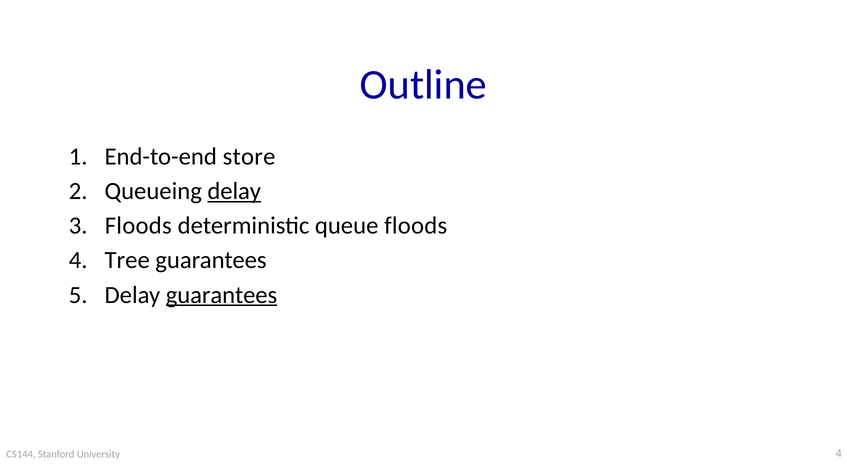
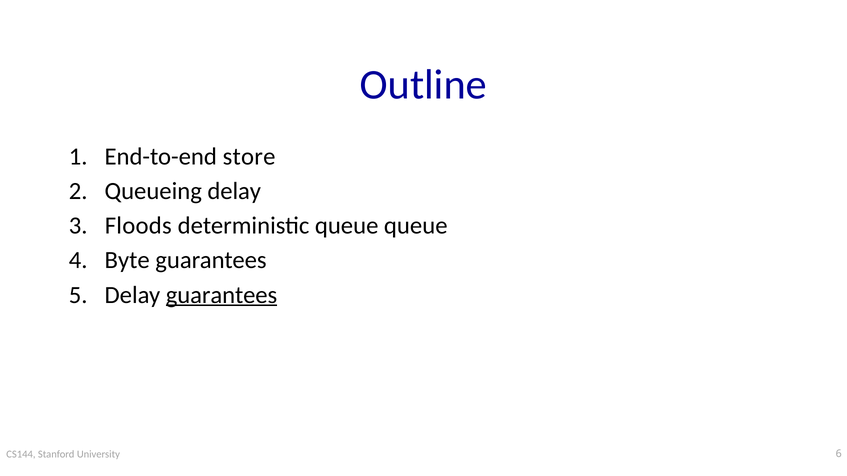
delay at (234, 191) underline: present -> none
queue floods: floods -> queue
Tree: Tree -> Byte
4 at (839, 454): 4 -> 6
